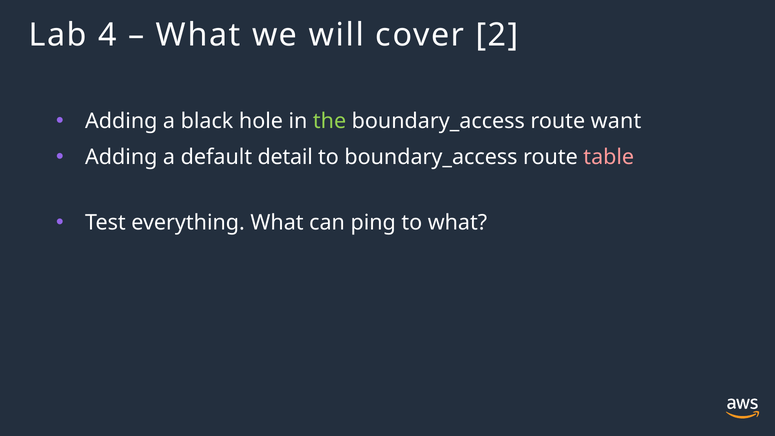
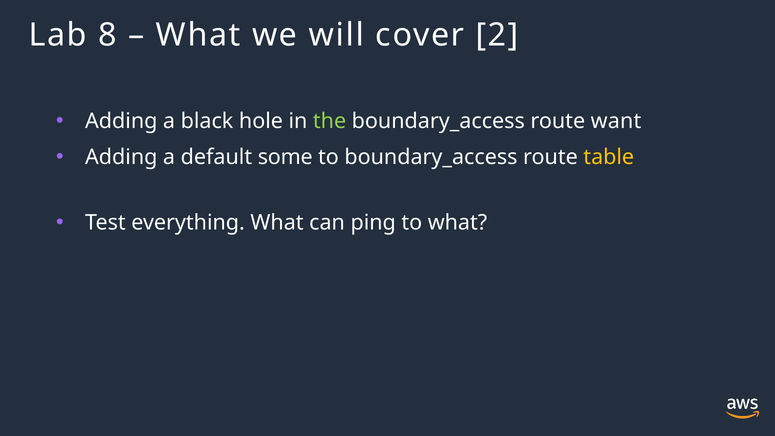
4: 4 -> 8
detail: detail -> some
table colour: pink -> yellow
